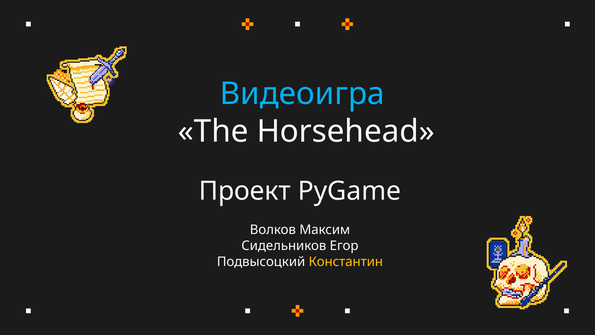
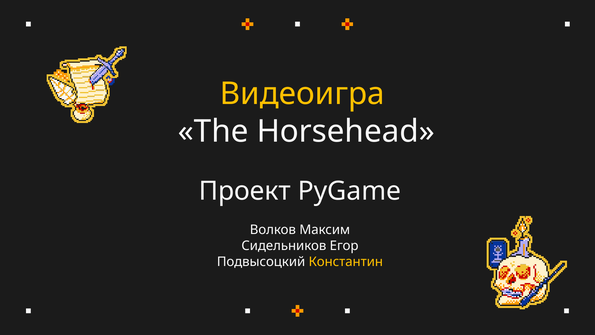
Видеоигра colour: light blue -> yellow
